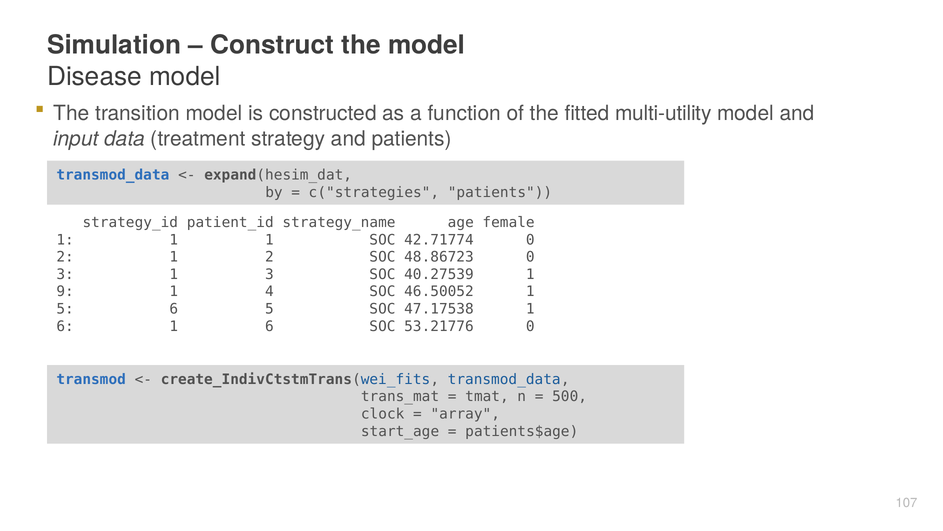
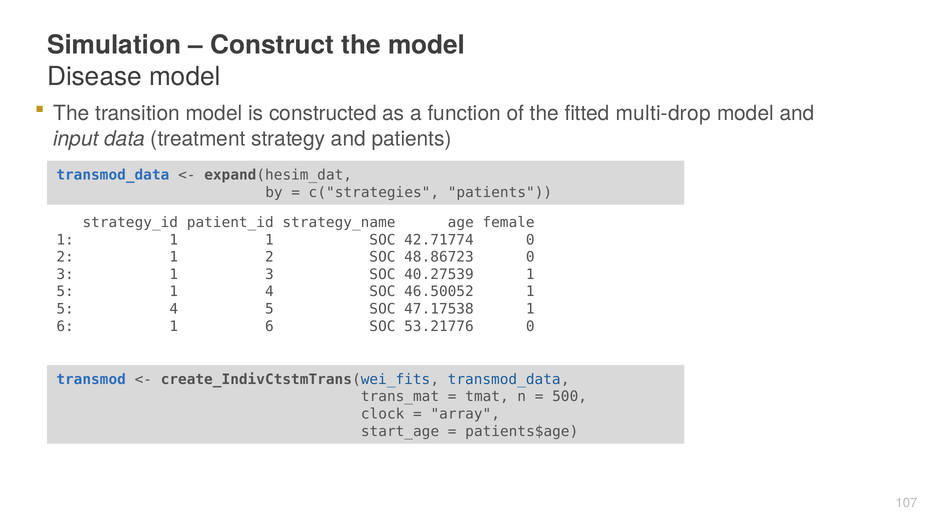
multi-utility: multi-utility -> multi-drop
9 at (65, 291): 9 -> 5
5 6: 6 -> 4
